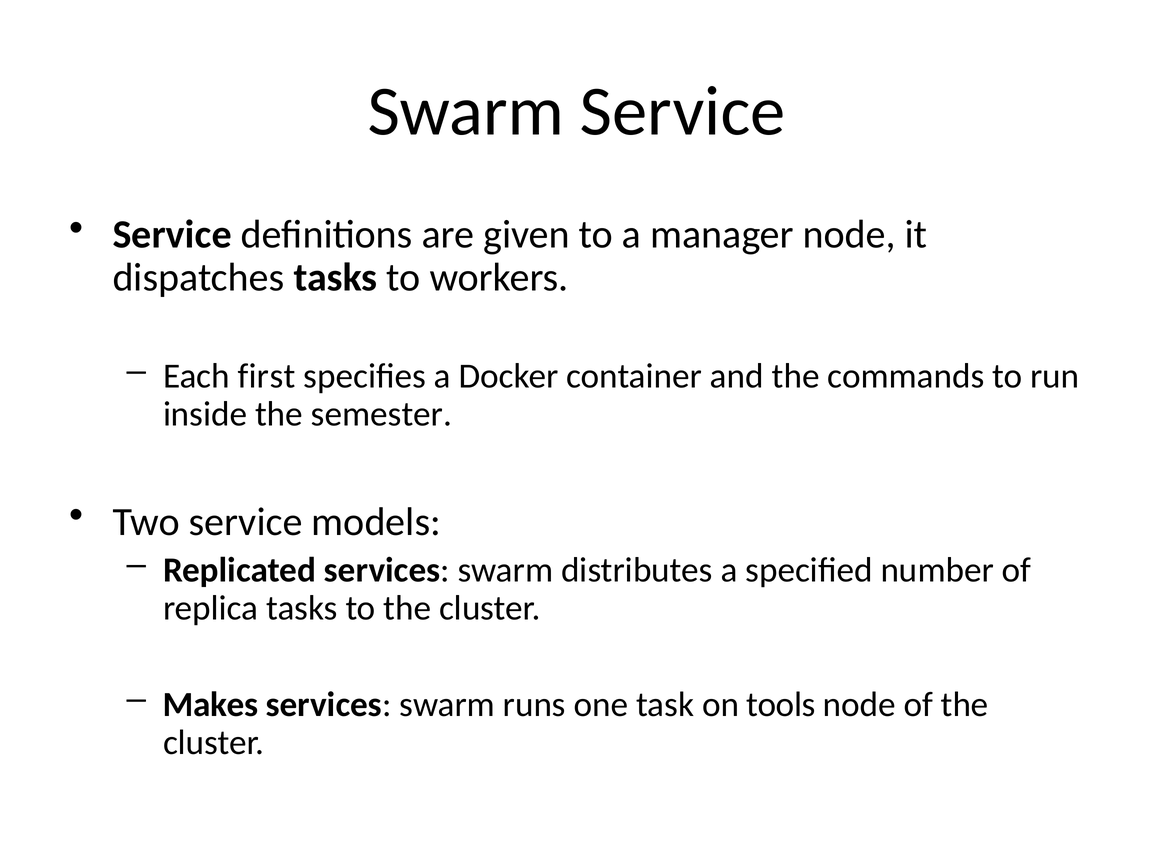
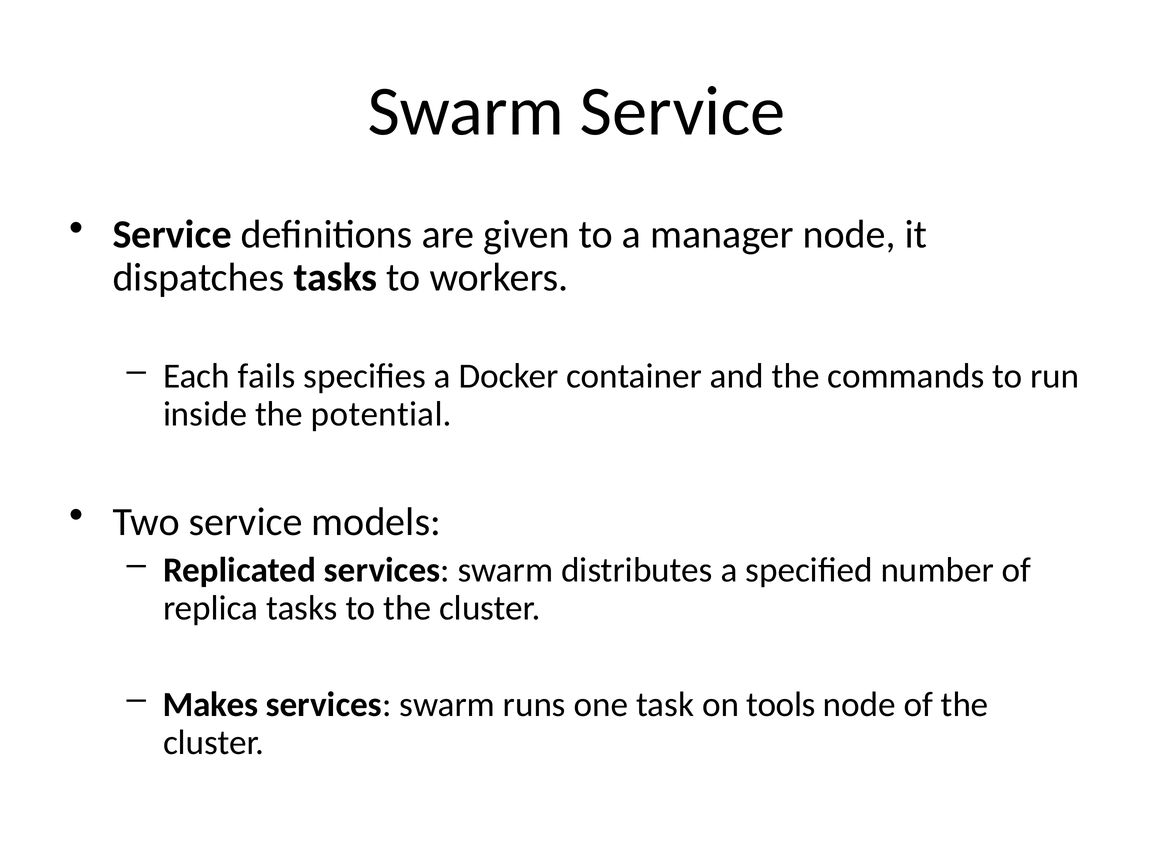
first: first -> fails
semester: semester -> potential
